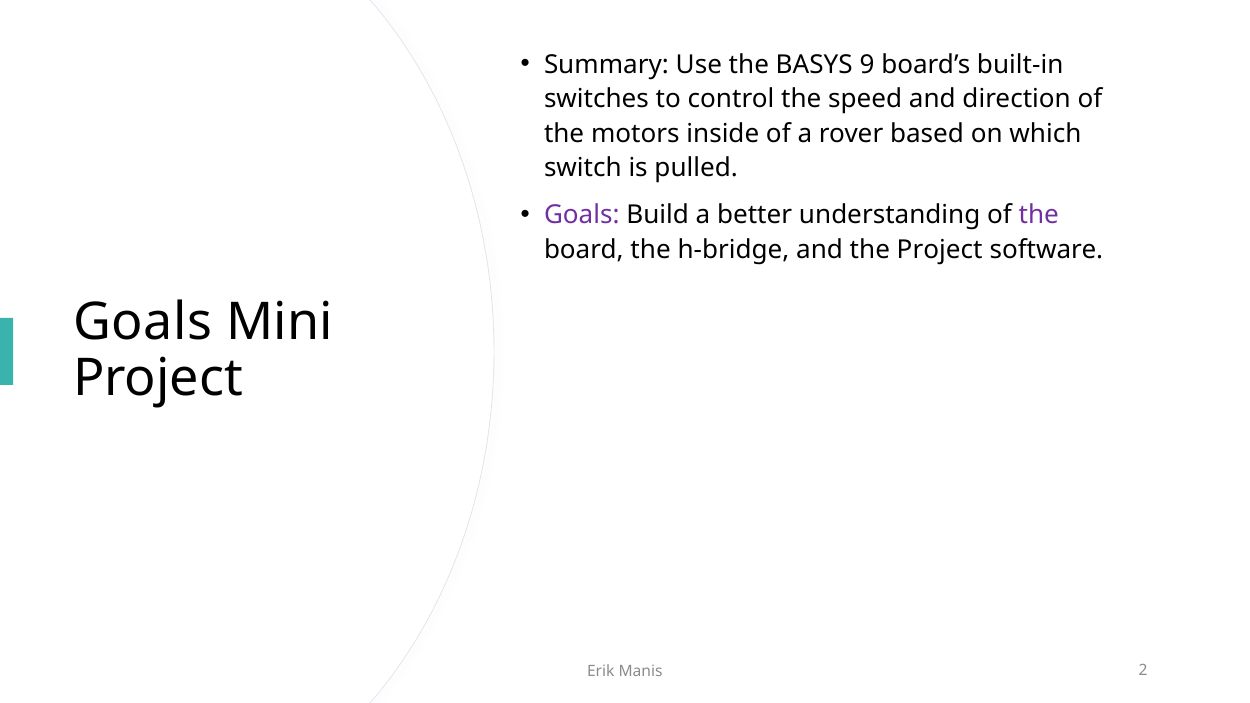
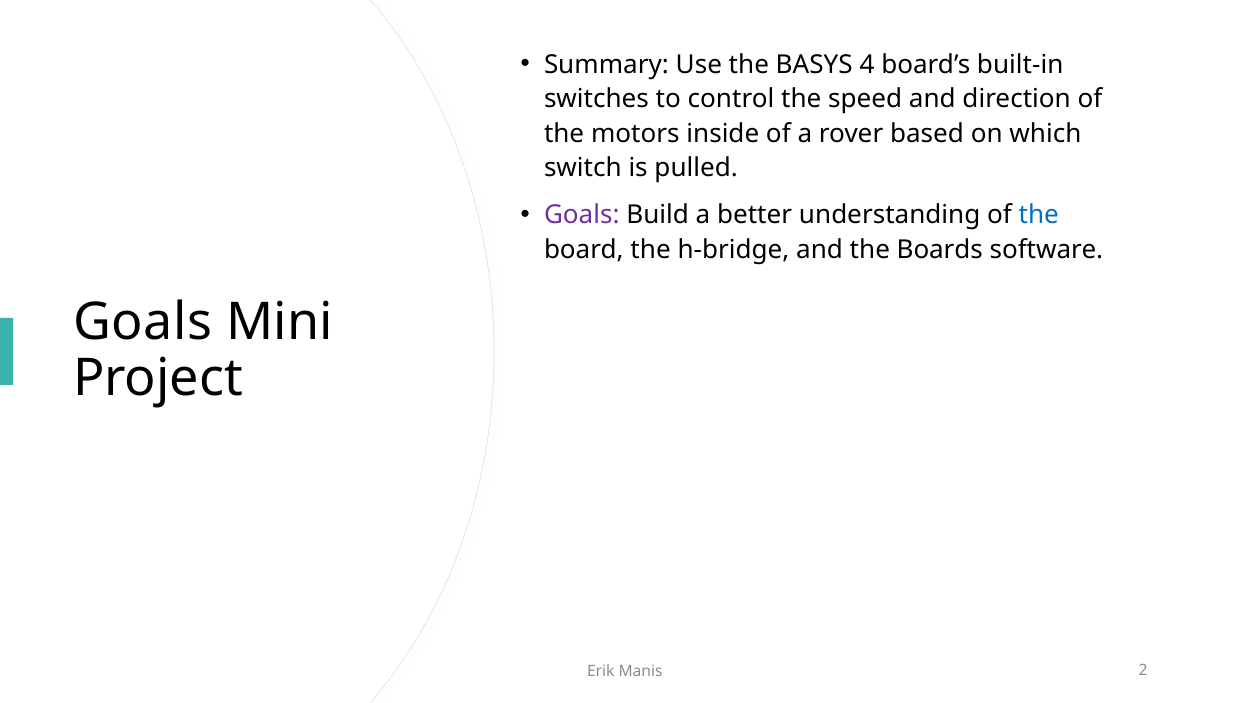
9: 9 -> 4
the at (1039, 215) colour: purple -> blue
the Project: Project -> Boards
